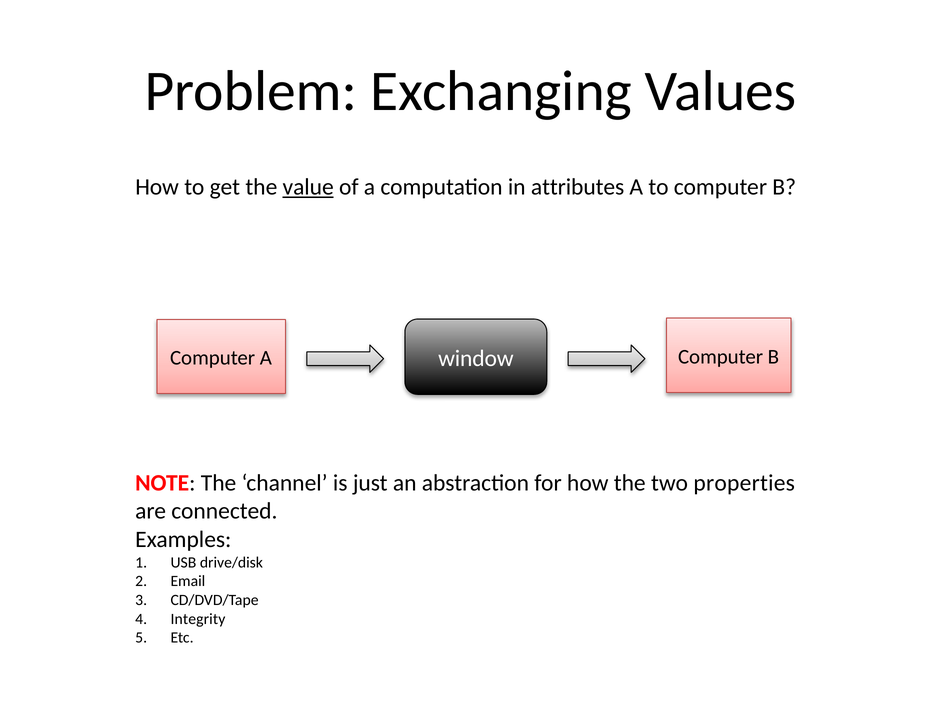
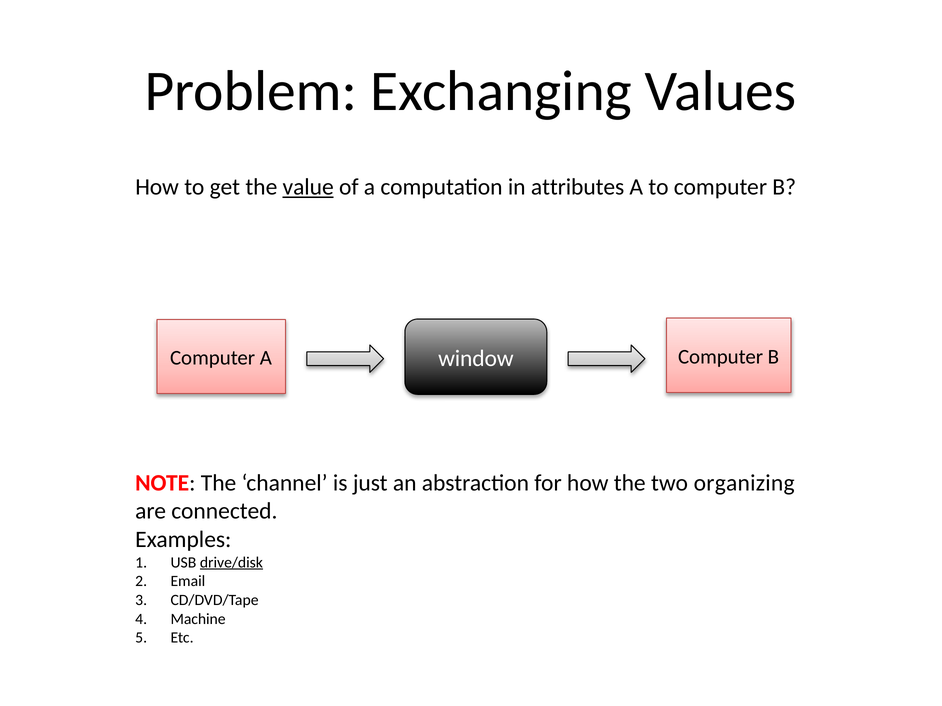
properties: properties -> organizing
drive/disk underline: none -> present
Integrity: Integrity -> Machine
